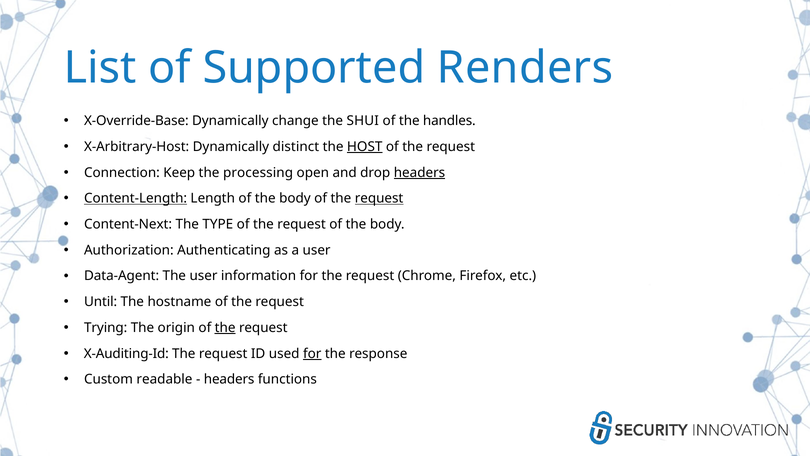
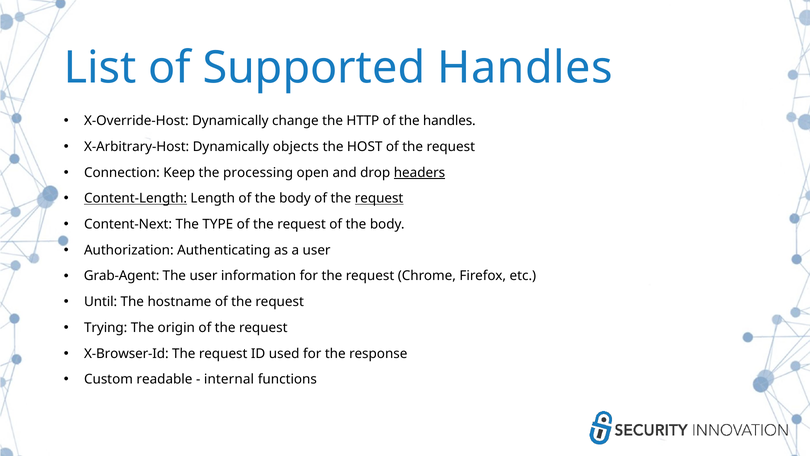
Supported Renders: Renders -> Handles
X-Override-Base: X-Override-Base -> X-Override-Host
SHUI: SHUI -> HTTP
distinct: distinct -> objects
HOST underline: present -> none
Data-Agent: Data-Agent -> Grab-Agent
the at (225, 327) underline: present -> none
X-Auditing-Id: X-Auditing-Id -> X-Browser-Id
for at (312, 353) underline: present -> none
headers at (229, 379): headers -> internal
